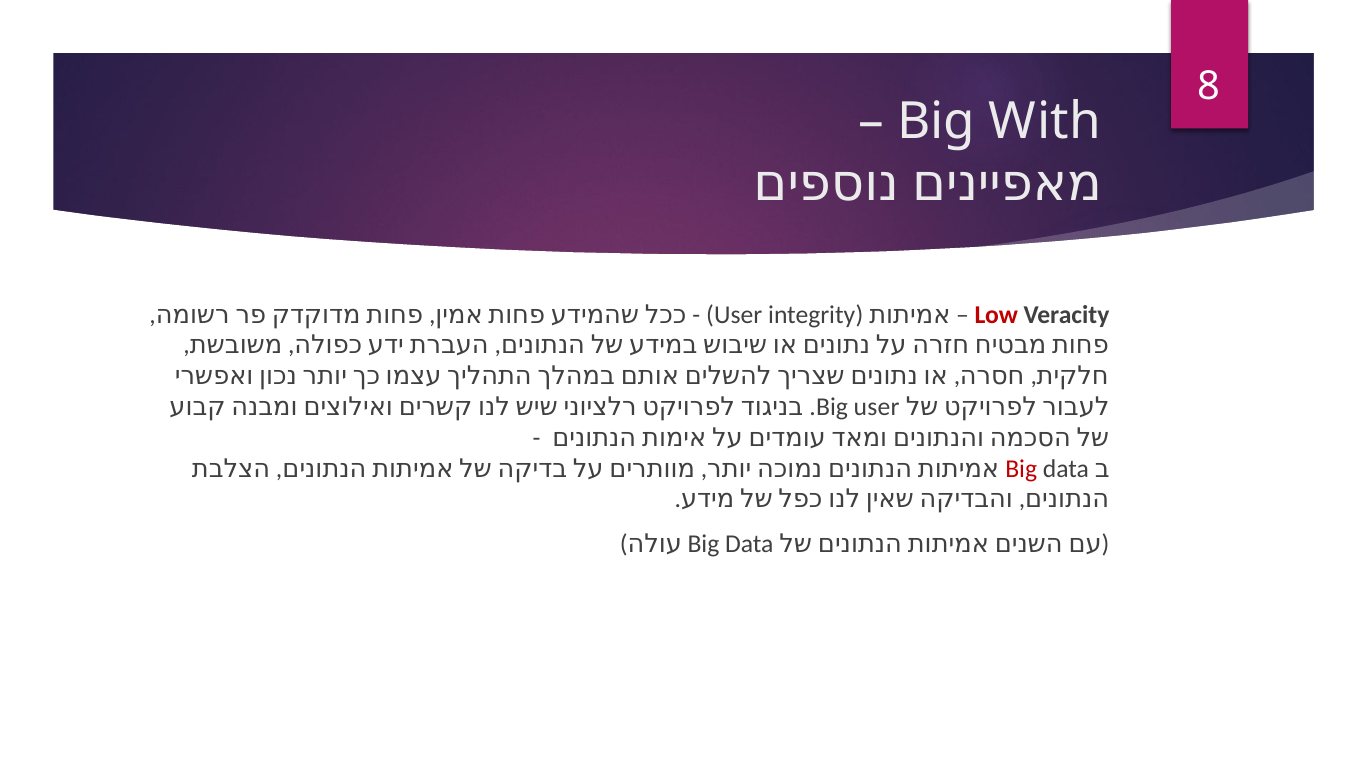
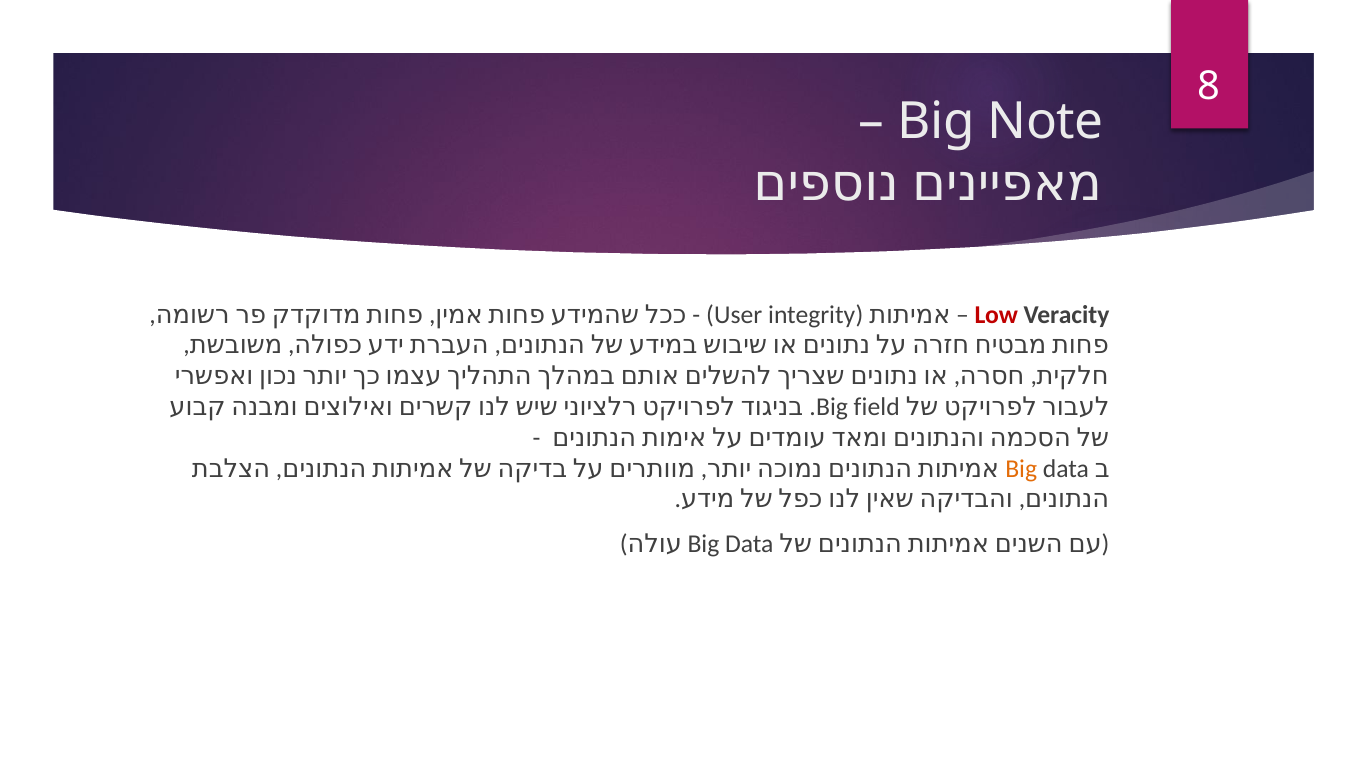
With: With -> Note
Big user: user -> field
Big at (1021, 468) colour: red -> orange
